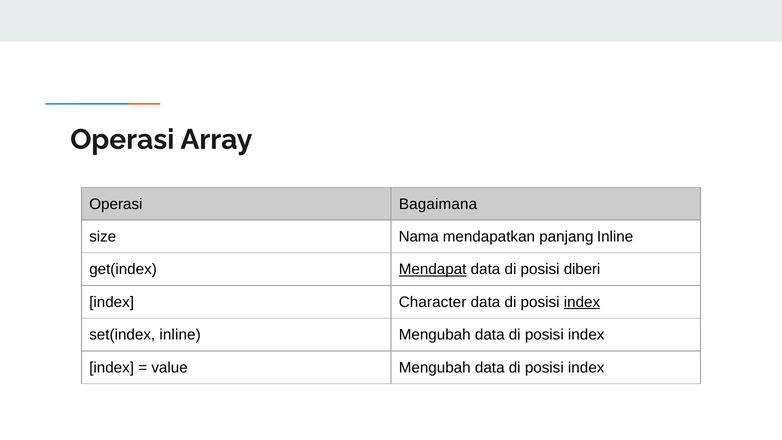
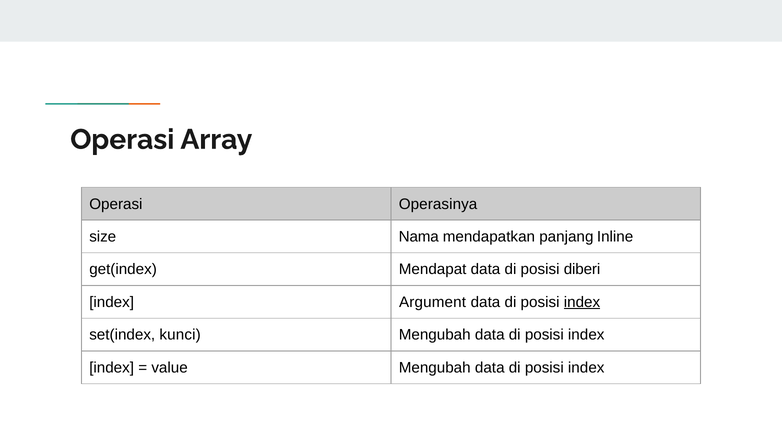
Bagaimana: Bagaimana -> Operasinya
Mendapat underline: present -> none
Character: Character -> Argument
set(index inline: inline -> kunci
